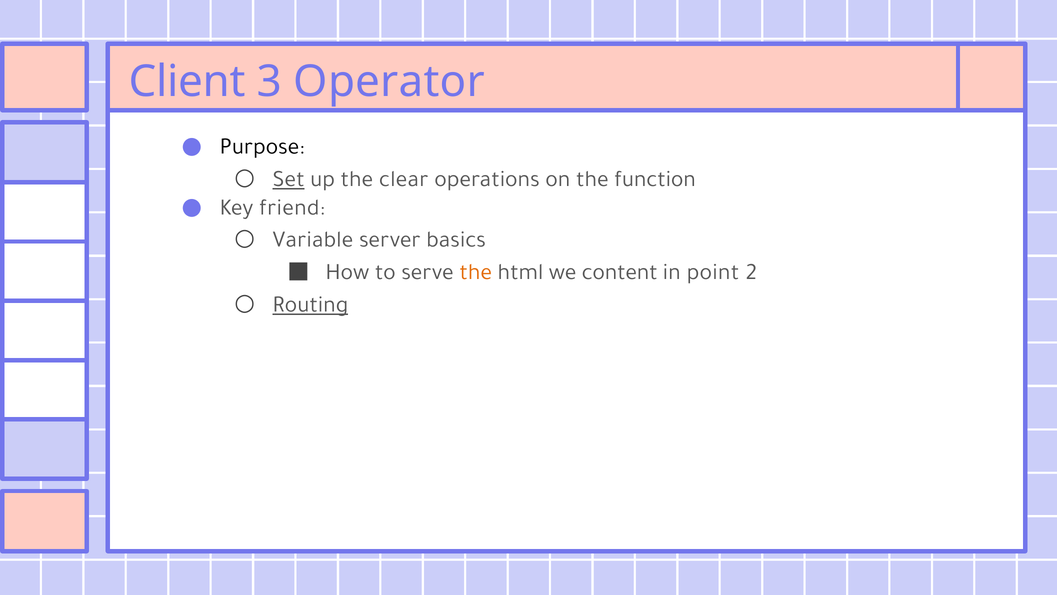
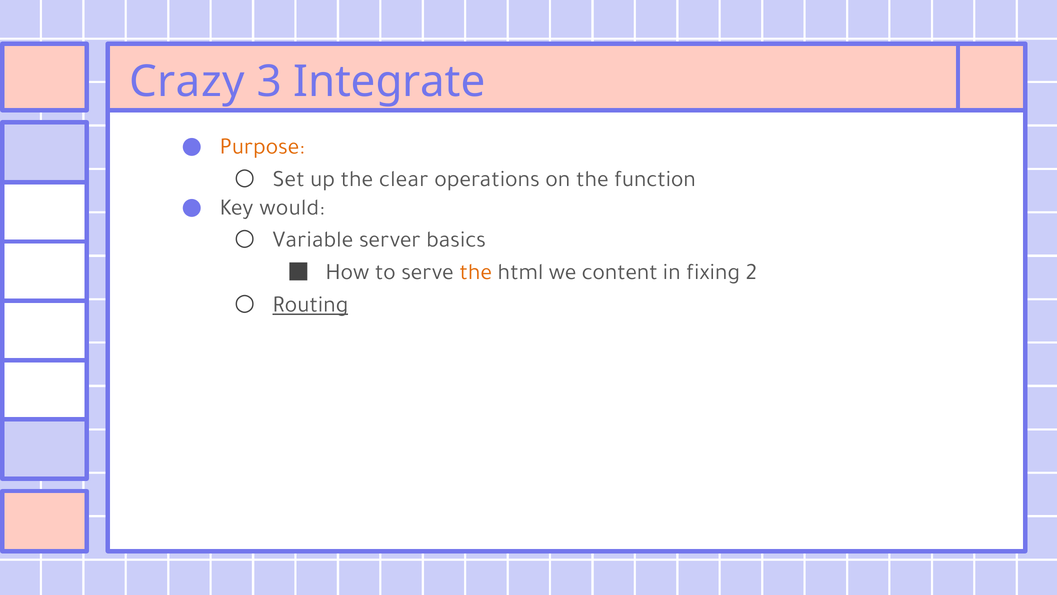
Client: Client -> Crazy
Operator: Operator -> Integrate
Purpose colour: black -> orange
Set underline: present -> none
friend: friend -> would
point: point -> fixing
